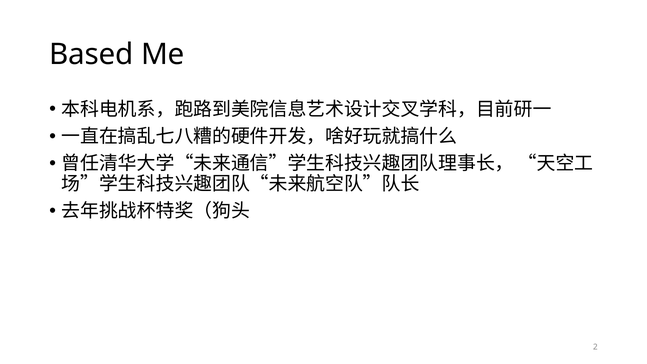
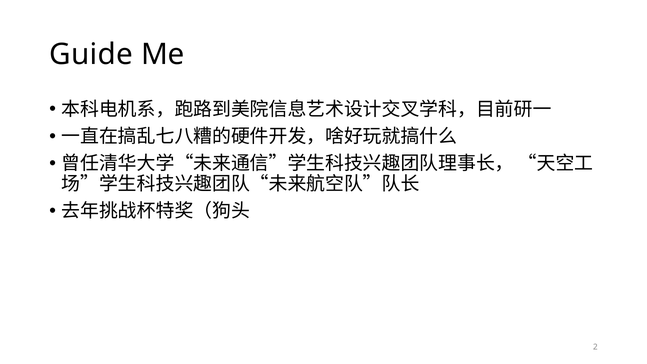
Based: Based -> Guide
